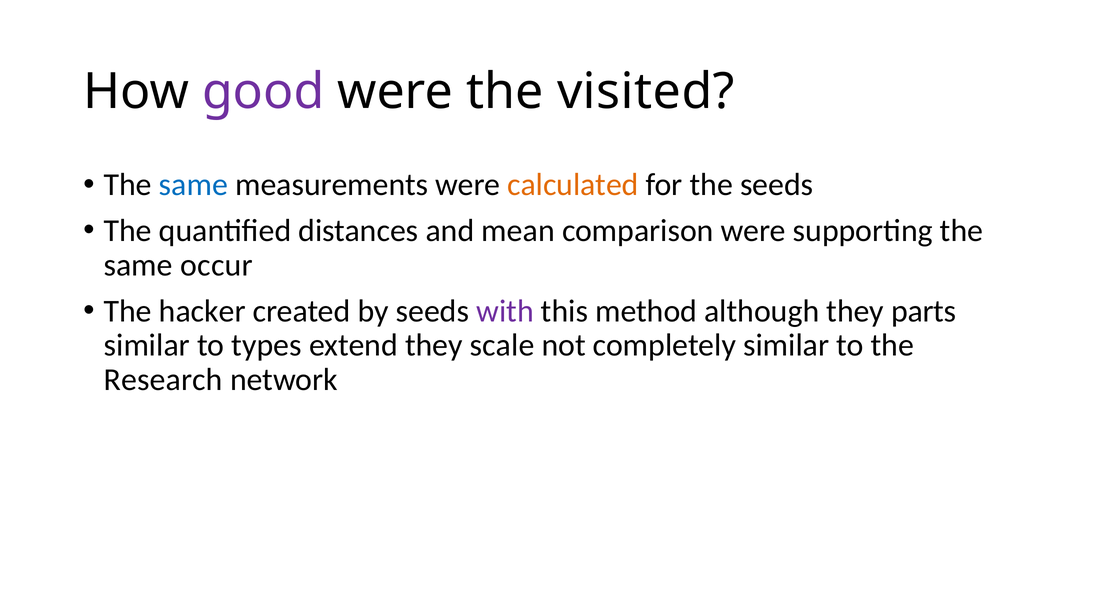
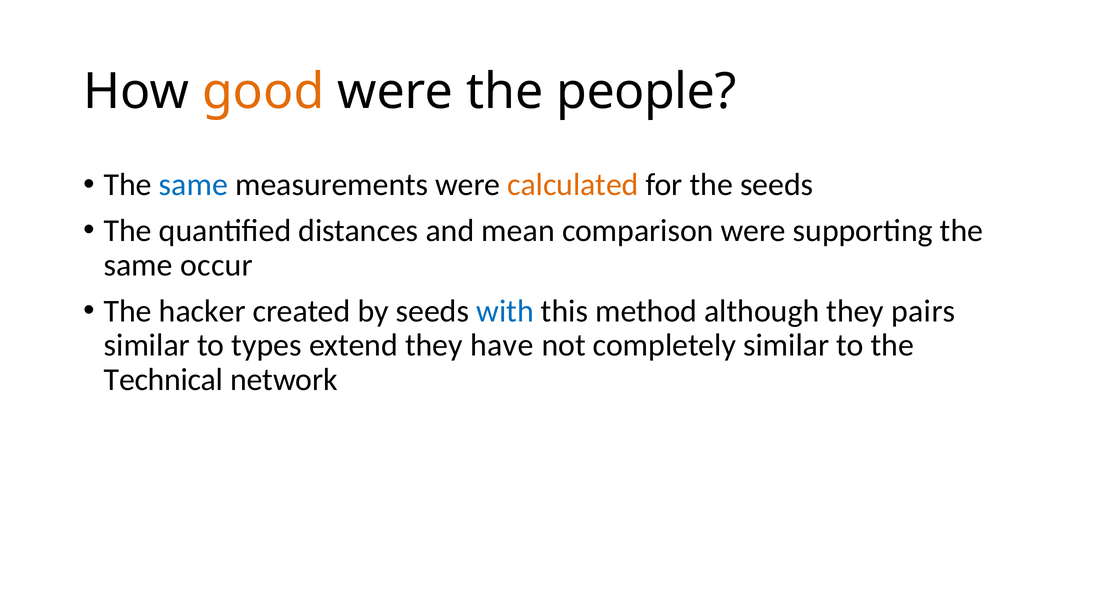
good colour: purple -> orange
visited: visited -> people
with colour: purple -> blue
parts: parts -> pairs
scale: scale -> have
Research: Research -> Technical
